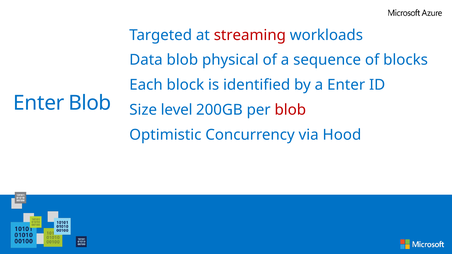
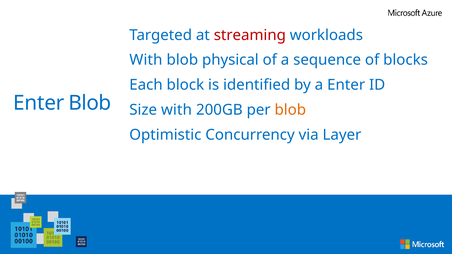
Data at (146, 60): Data -> With
Size level: level -> with
blob at (290, 110) colour: red -> orange
Hood: Hood -> Layer
